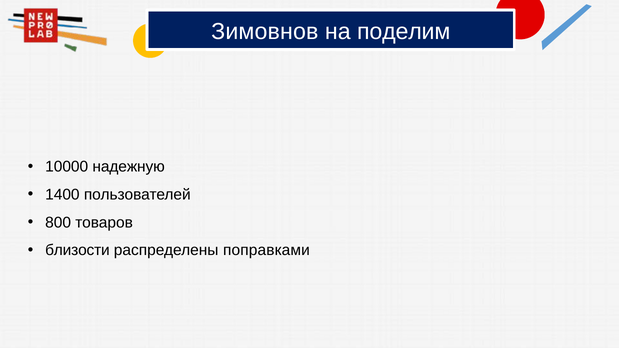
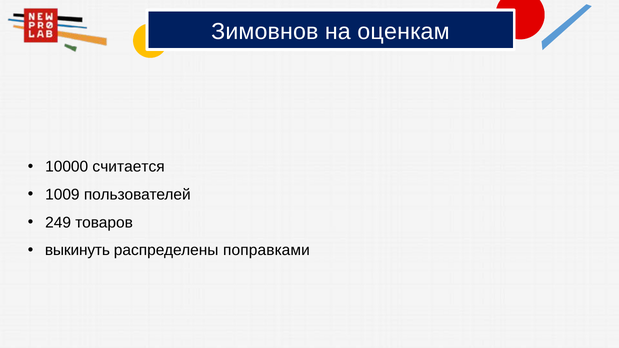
поделим: поделим -> оценкам
надежную: надежную -> считается
1400: 1400 -> 1009
800: 800 -> 249
близости: близости -> выкинуть
